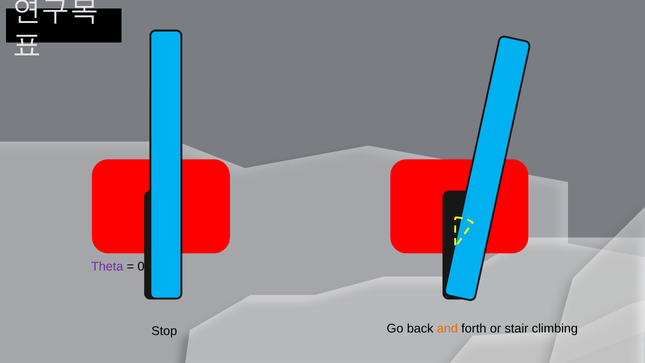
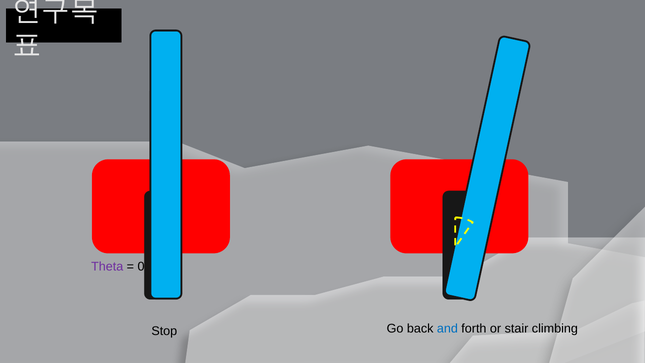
and colour: orange -> blue
